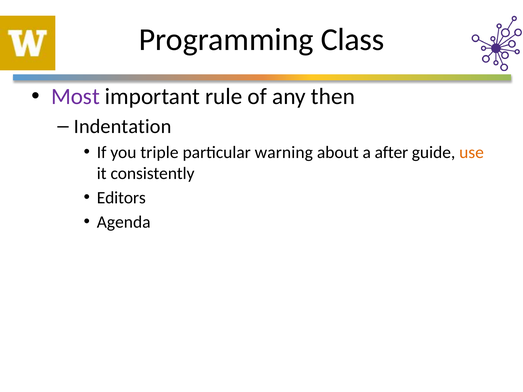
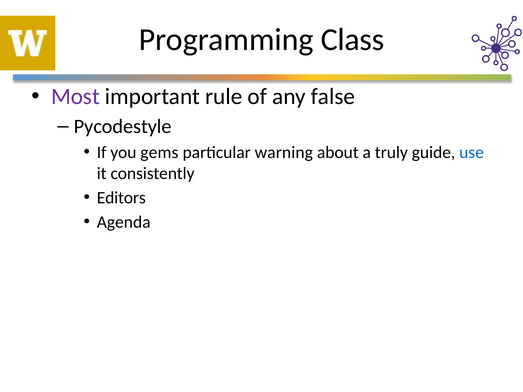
then: then -> false
Indentation: Indentation -> Pycodestyle
triple: triple -> gems
after: after -> truly
use colour: orange -> blue
